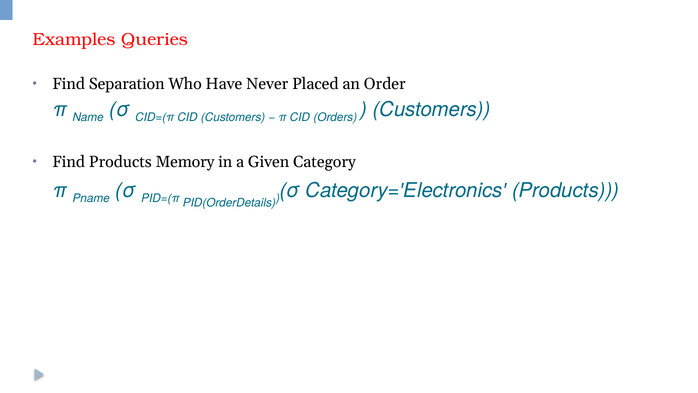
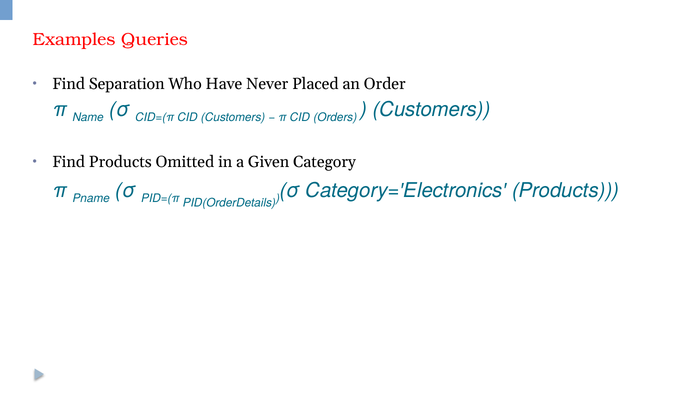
Memory: Memory -> Omitted
